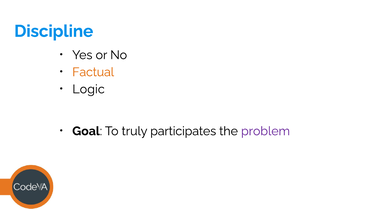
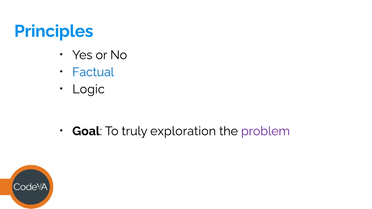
Discipline: Discipline -> Principles
Factual colour: orange -> blue
participates: participates -> exploration
